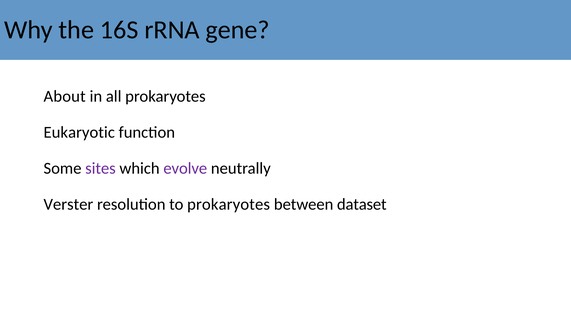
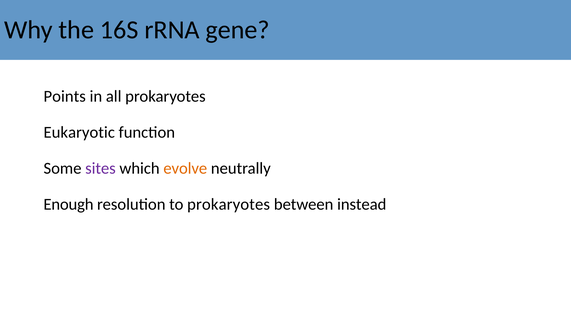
About: About -> Points
evolve colour: purple -> orange
Verster: Verster -> Enough
dataset: dataset -> instead
